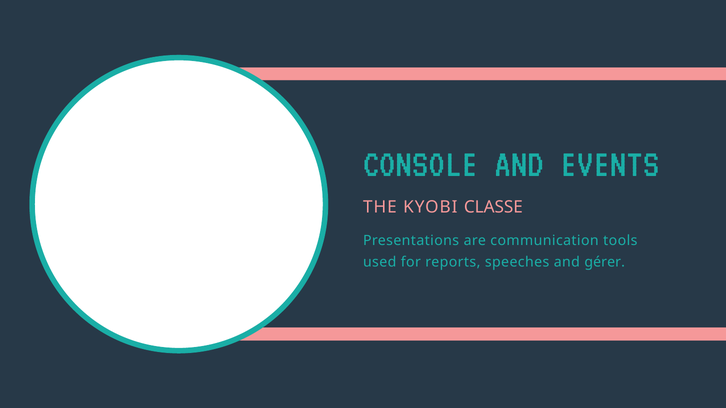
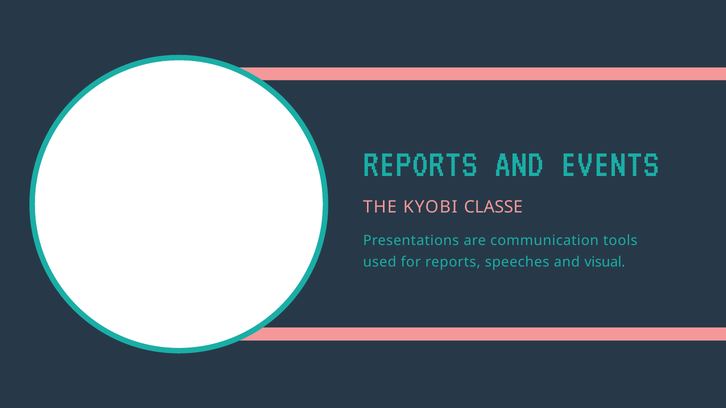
CONSOLE at (420, 163): CONSOLE -> REPORTS
gérer: gérer -> visual
